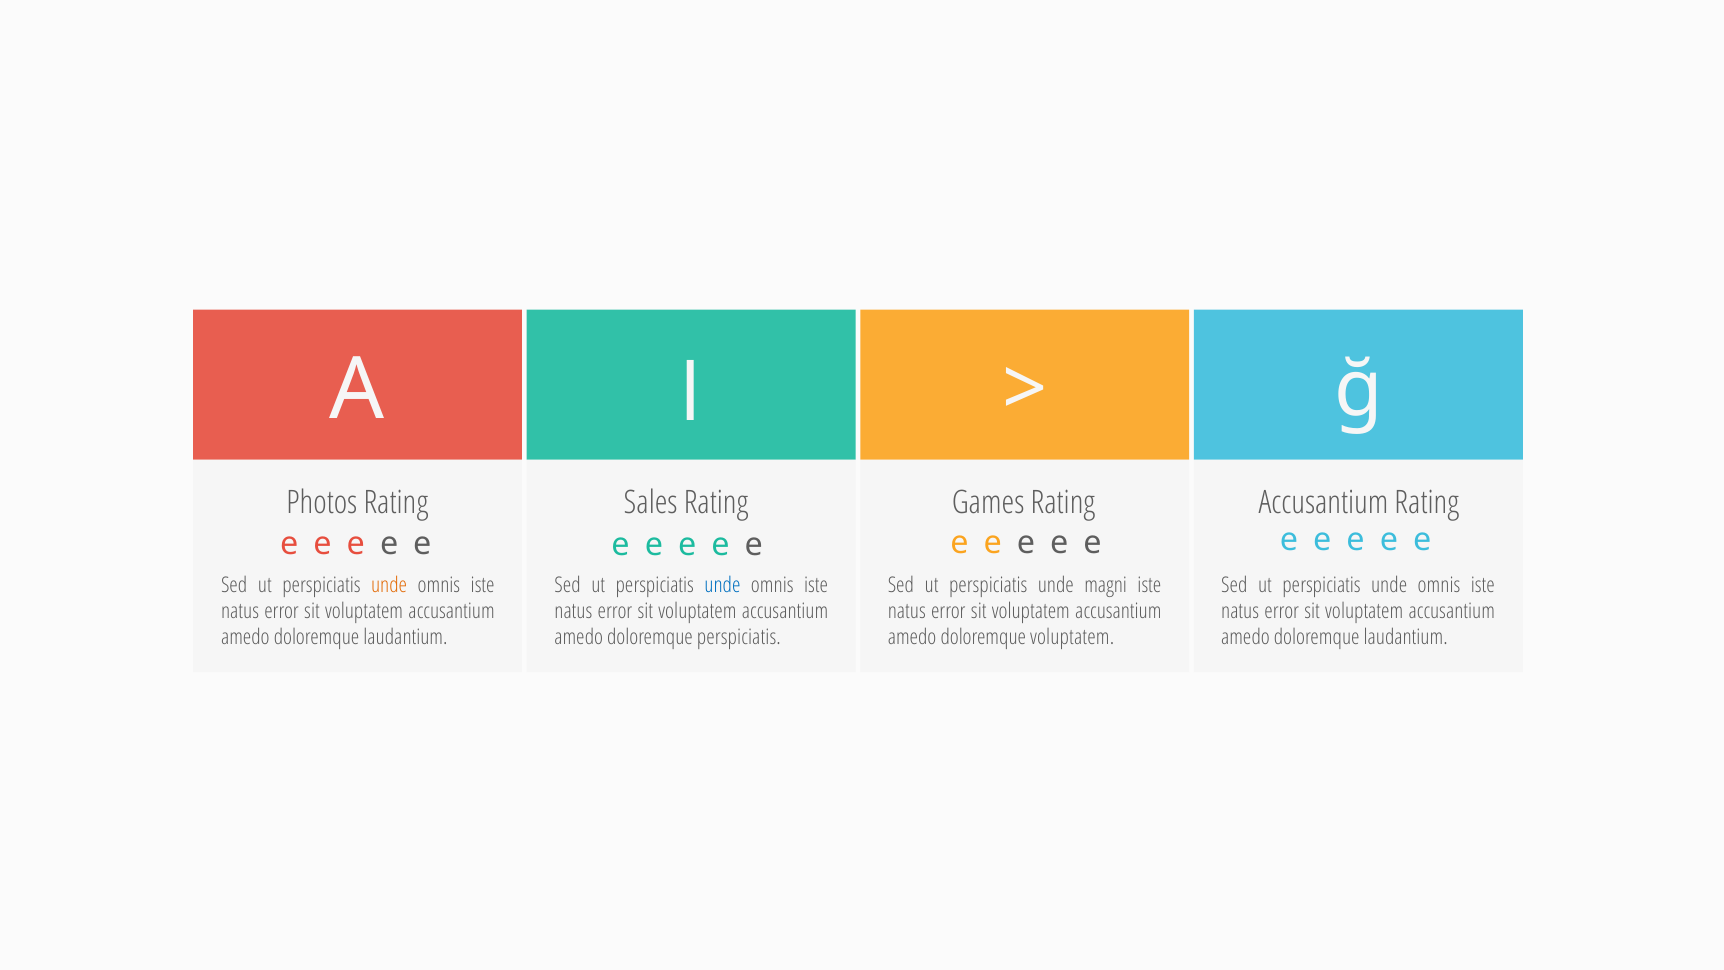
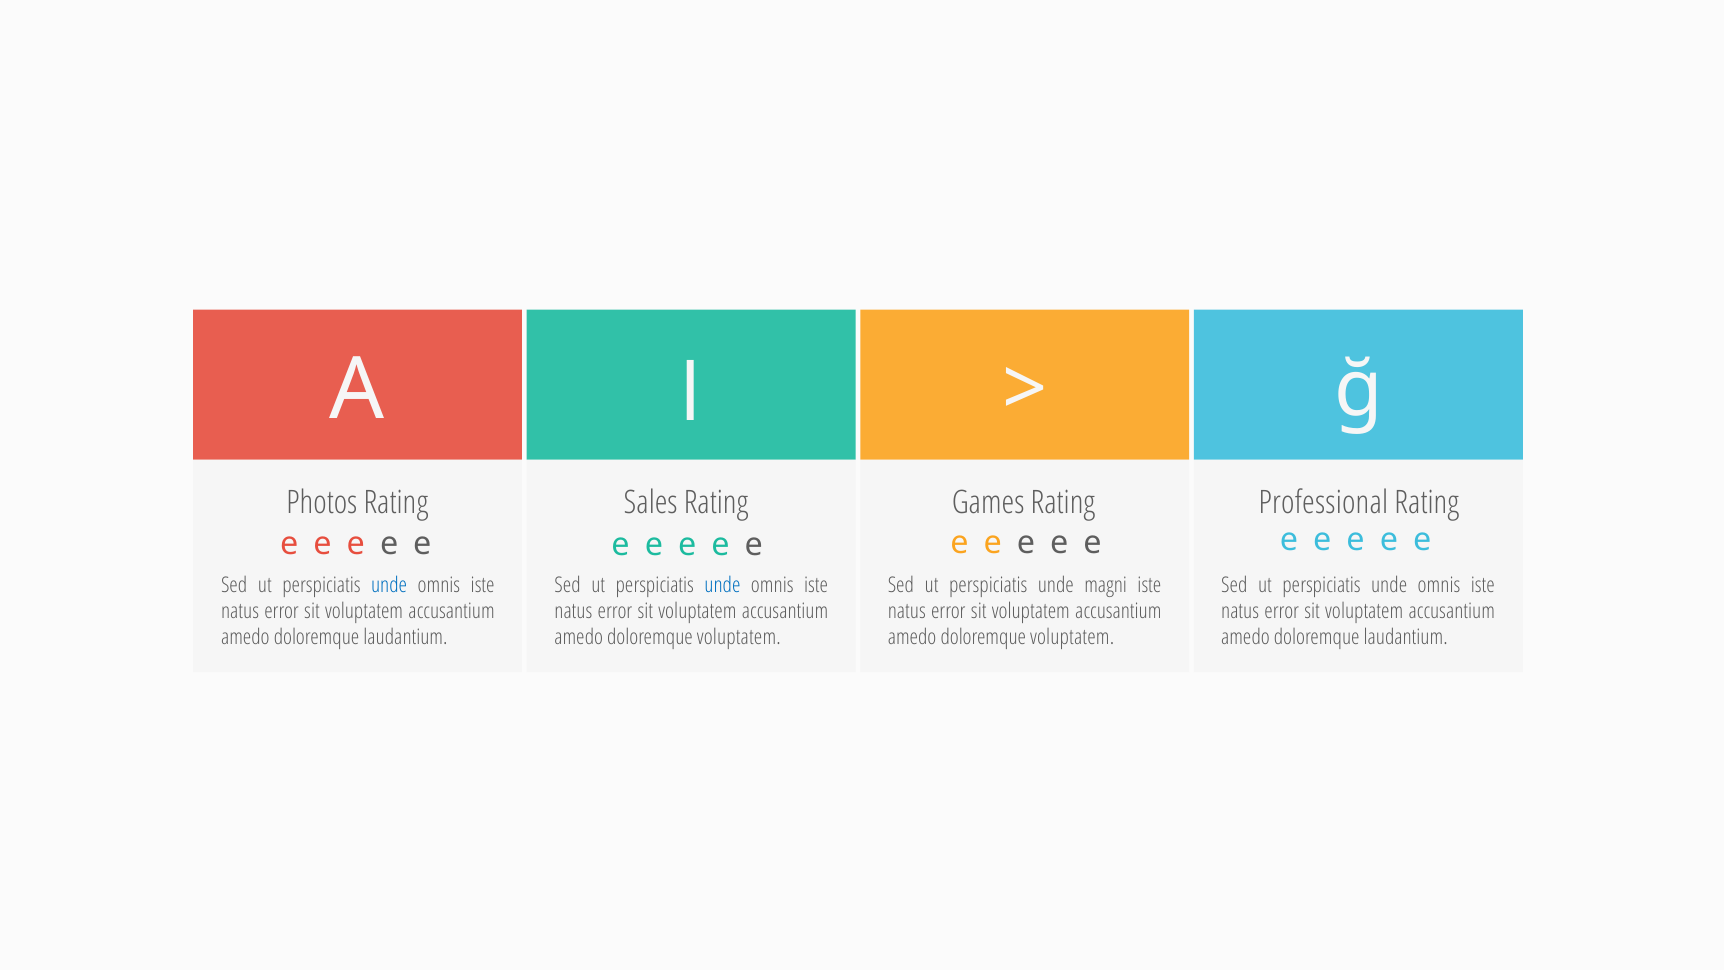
Rating Accusantium: Accusantium -> Professional
unde at (389, 585) colour: orange -> blue
perspiciatis at (739, 637): perspiciatis -> voluptatem
